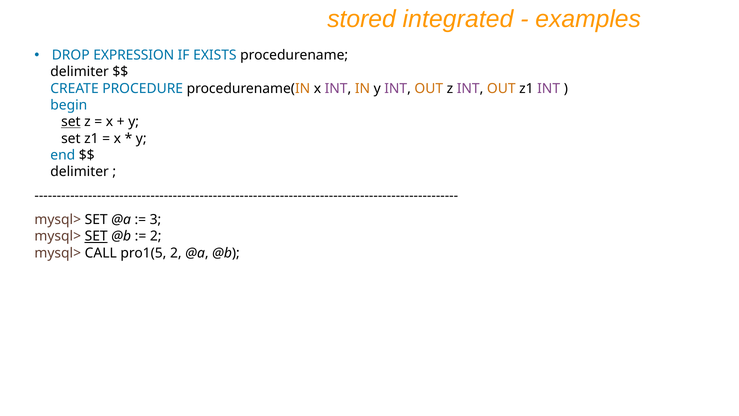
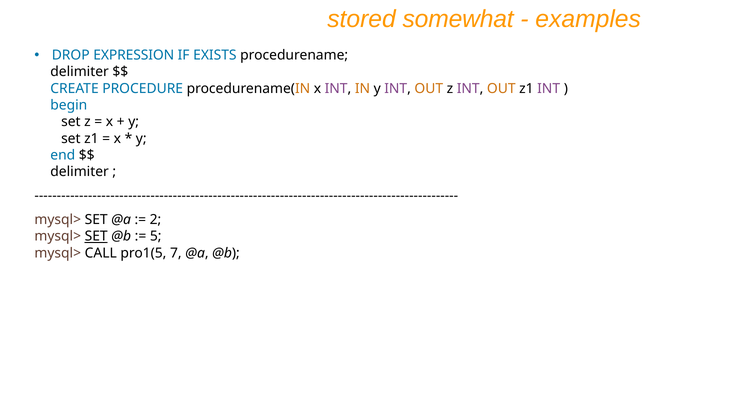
integrated: integrated -> somewhat
set at (71, 122) underline: present -> none
3: 3 -> 2
2 at (156, 236): 2 -> 5
pro1(5 2: 2 -> 7
